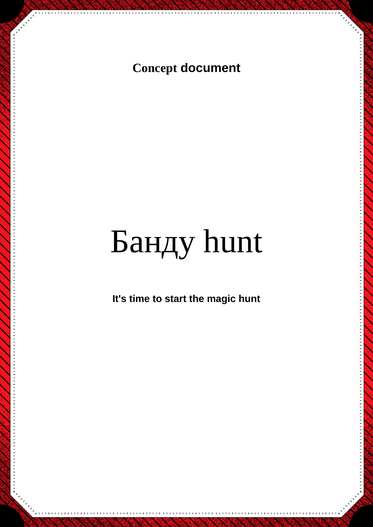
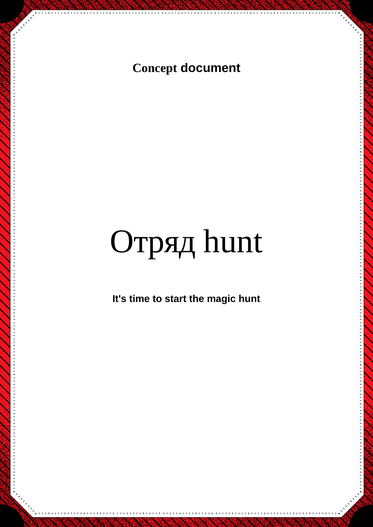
Банду: Банду -> Отряд
